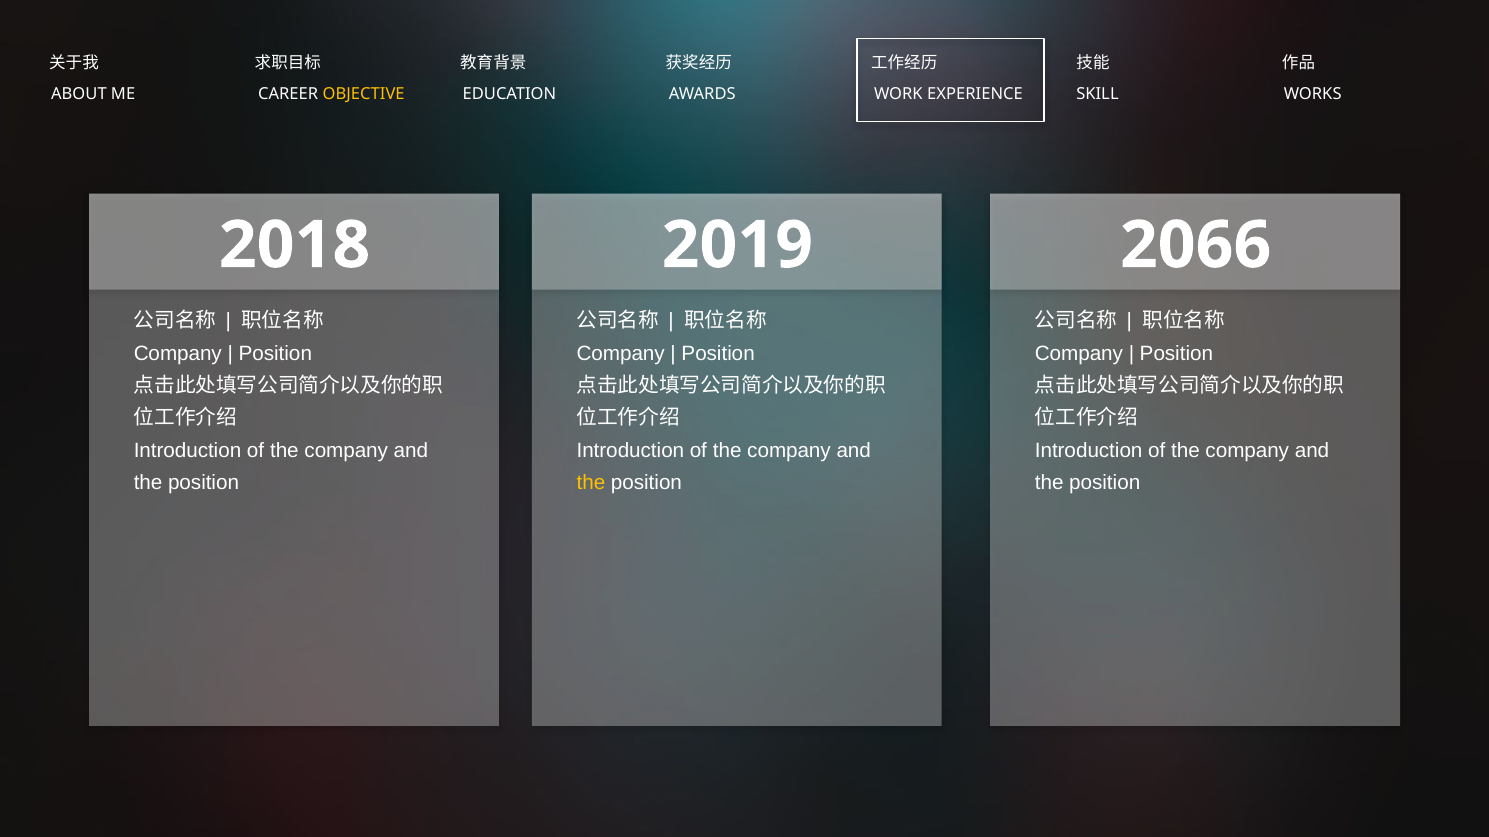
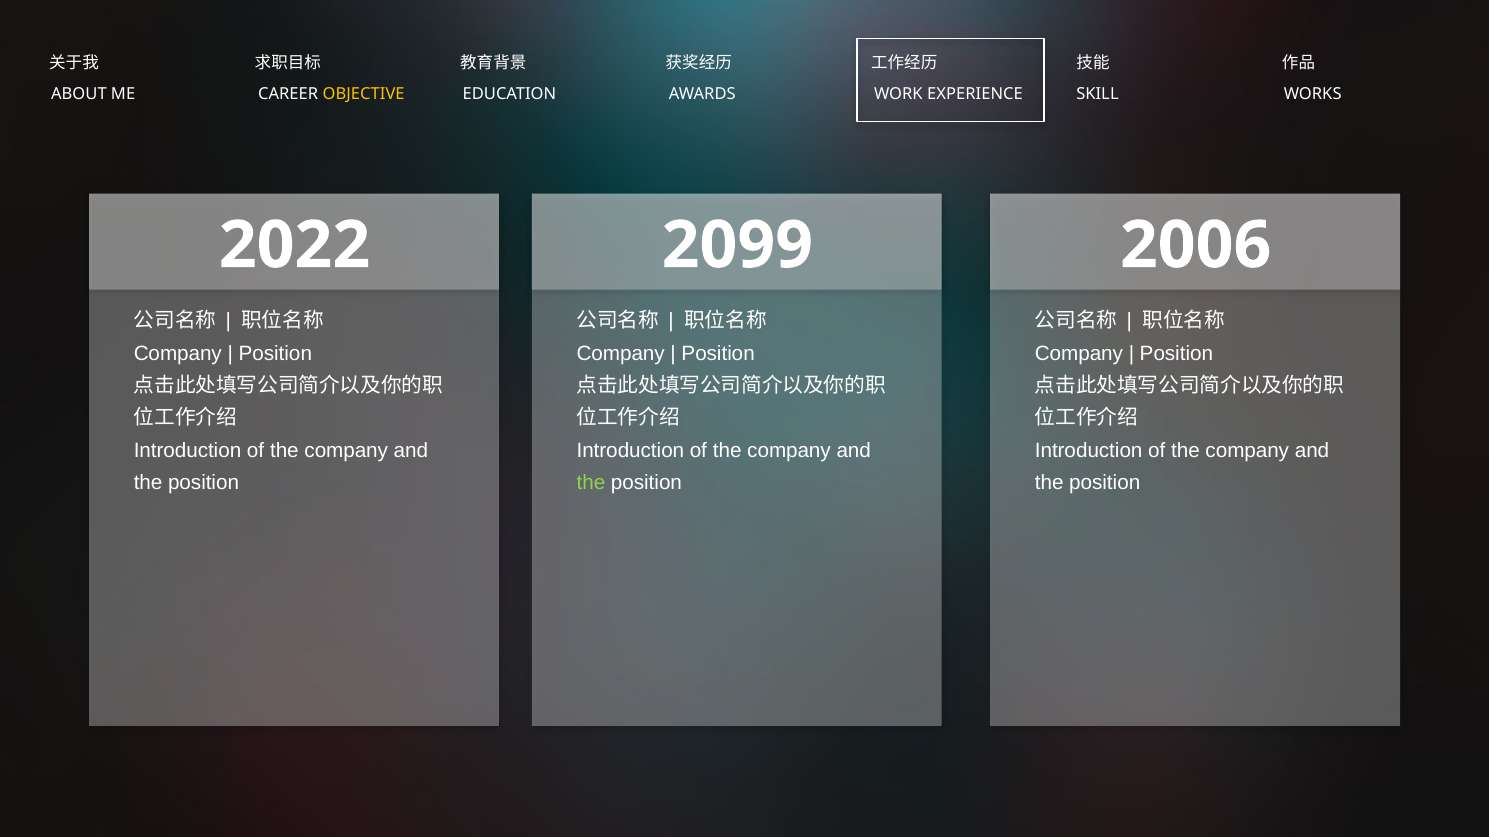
2018: 2018 -> 2022
2019: 2019 -> 2099
2066: 2066 -> 2006
the at (591, 483) colour: yellow -> light green
